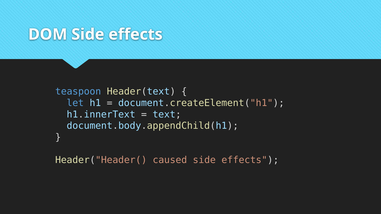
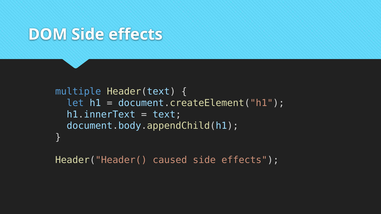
teaspoon: teaspoon -> multiple
